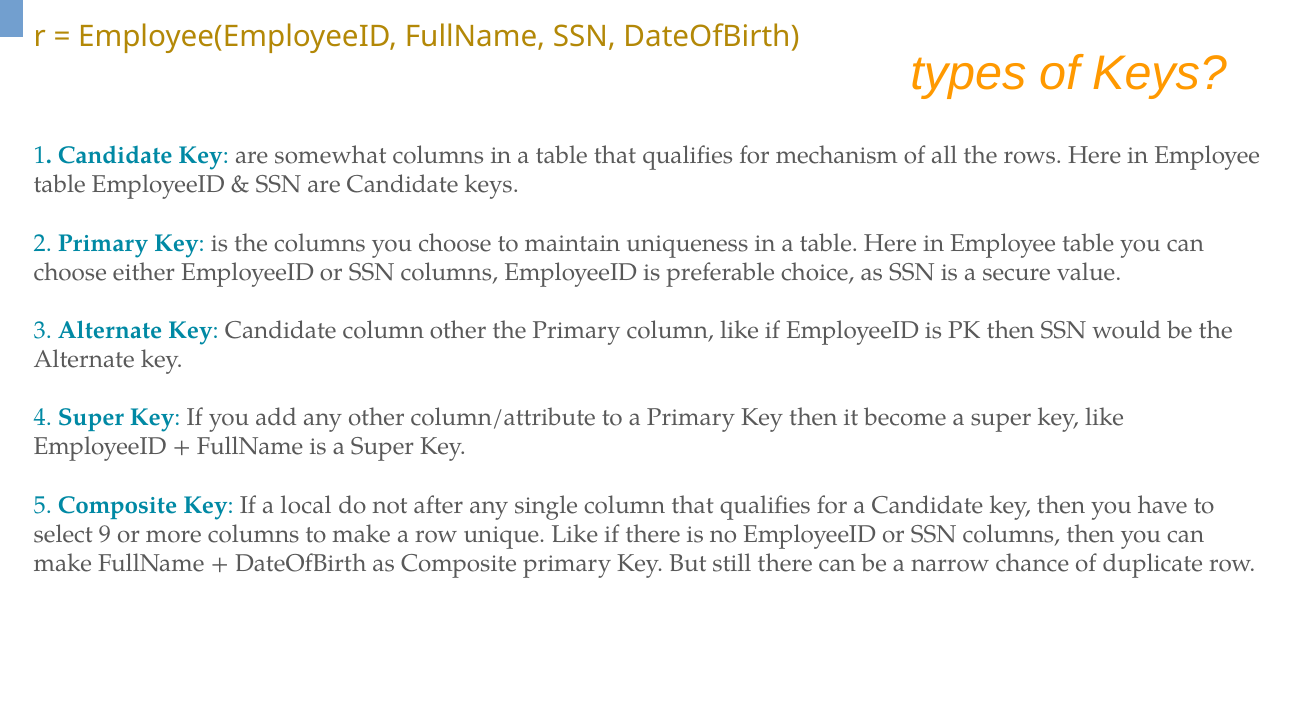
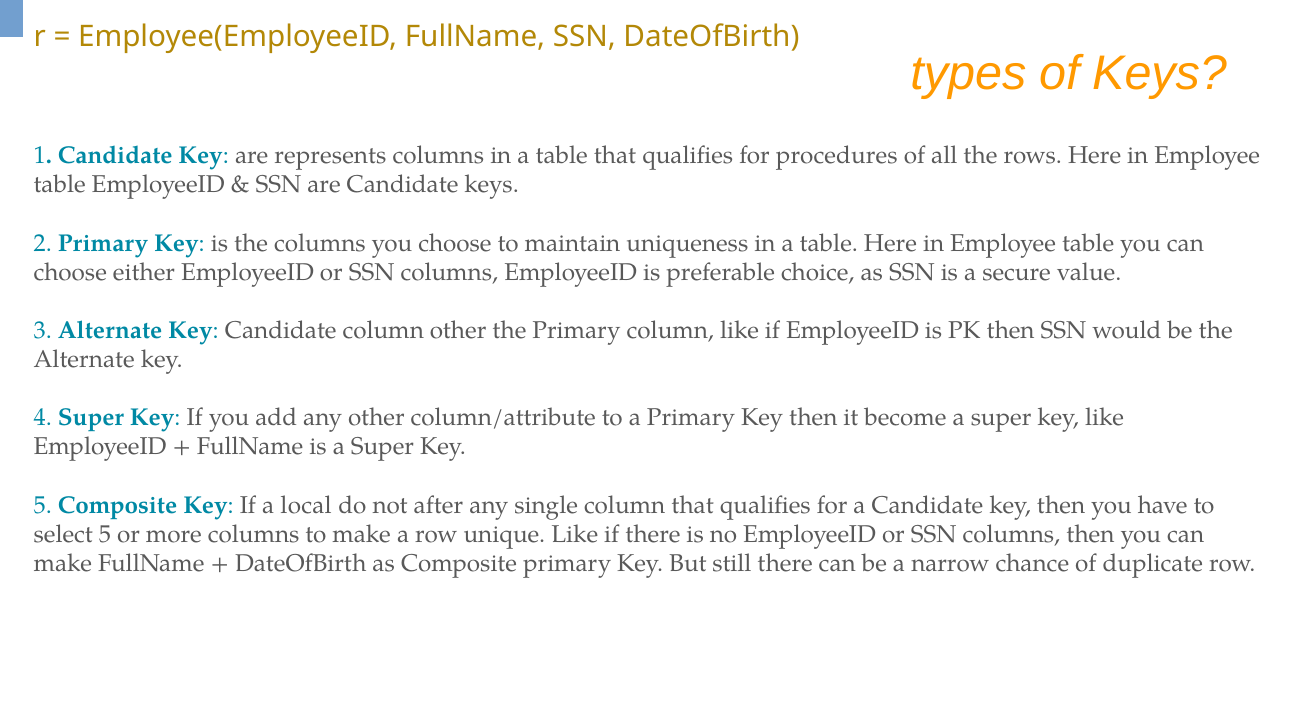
somewhat: somewhat -> represents
mechanism: mechanism -> procedures
select 9: 9 -> 5
